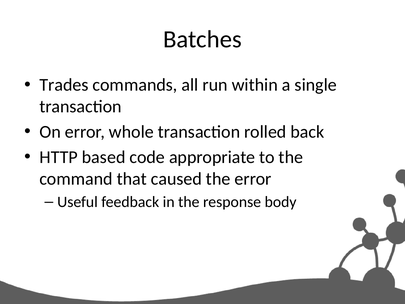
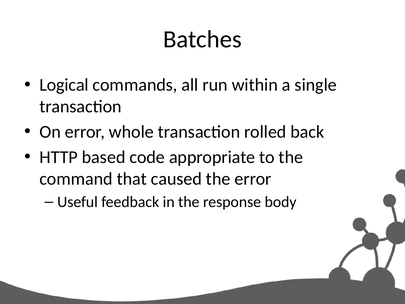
Trades: Trades -> Logical
